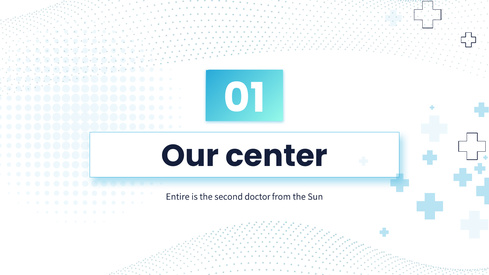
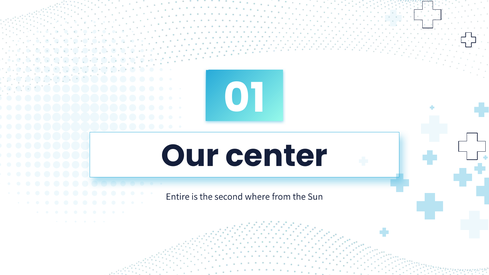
doctor: doctor -> where
